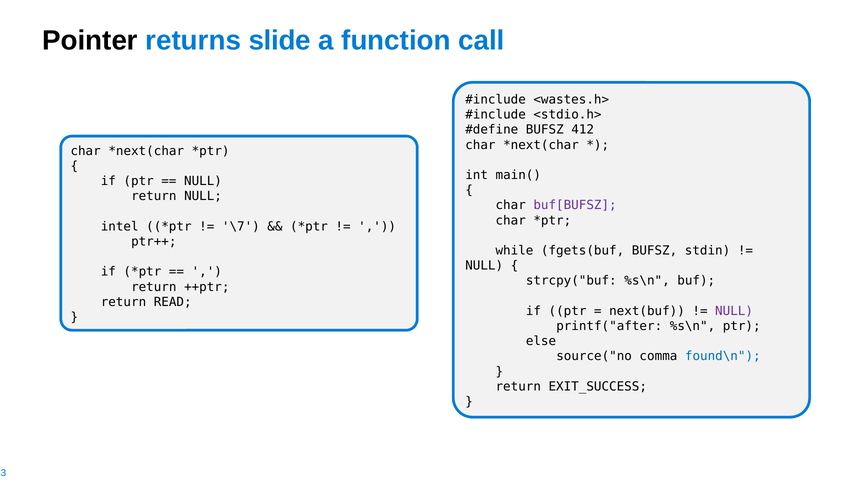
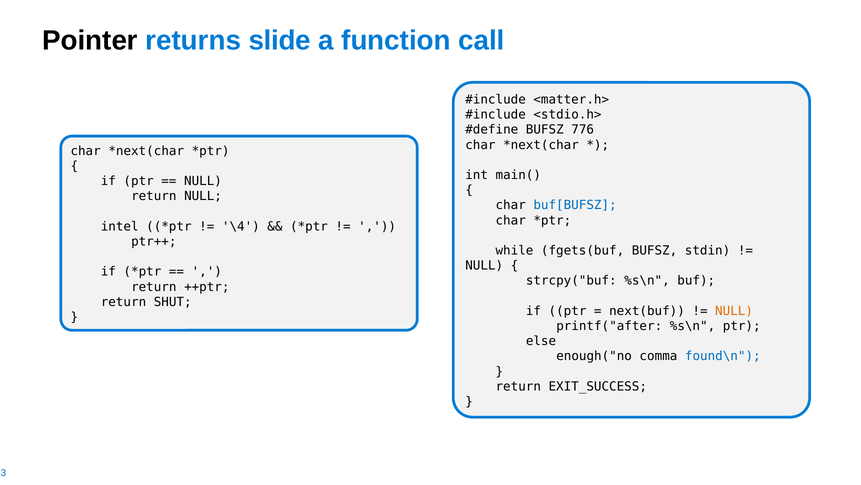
<wastes.h>: <wastes.h> -> <matter.h>
412: 412 -> 776
buf[BUFSZ colour: purple -> blue
\7: \7 -> \4
READ: READ -> SHUT
NULL at (734, 311) colour: purple -> orange
source("no: source("no -> enough("no
